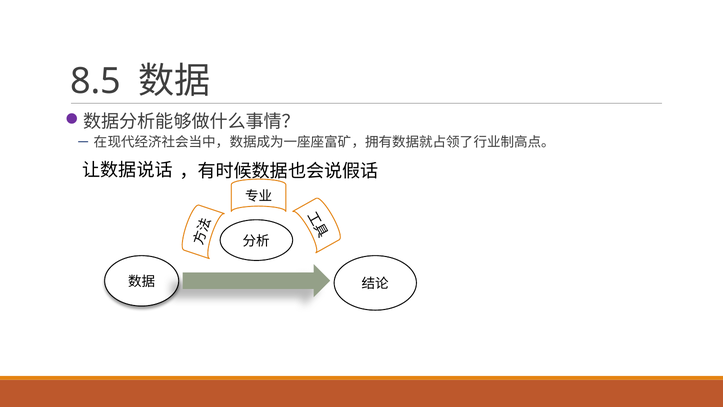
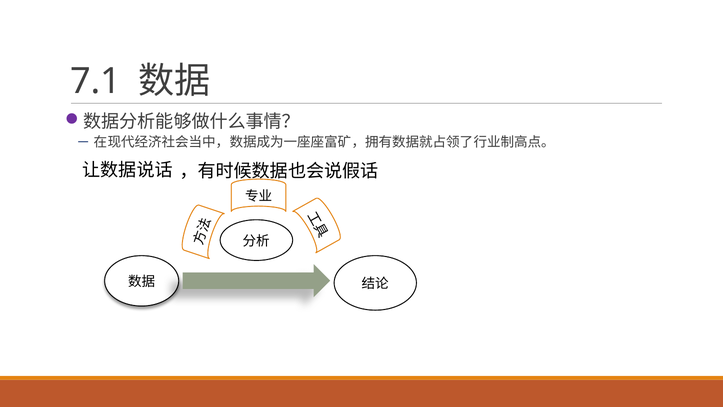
8.5: 8.5 -> 7.1
